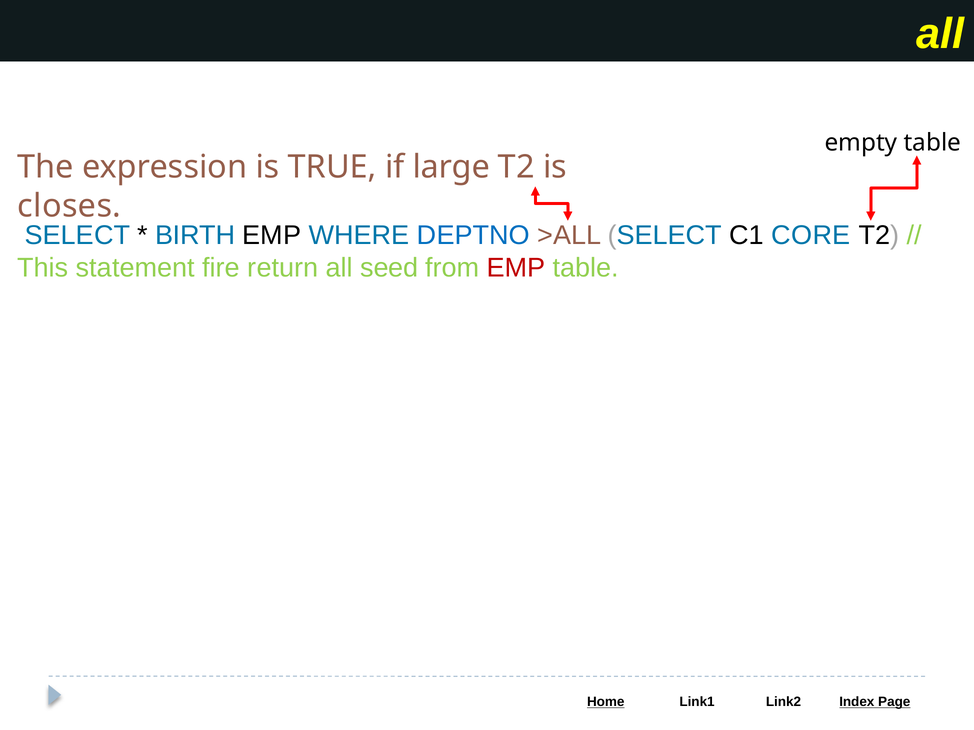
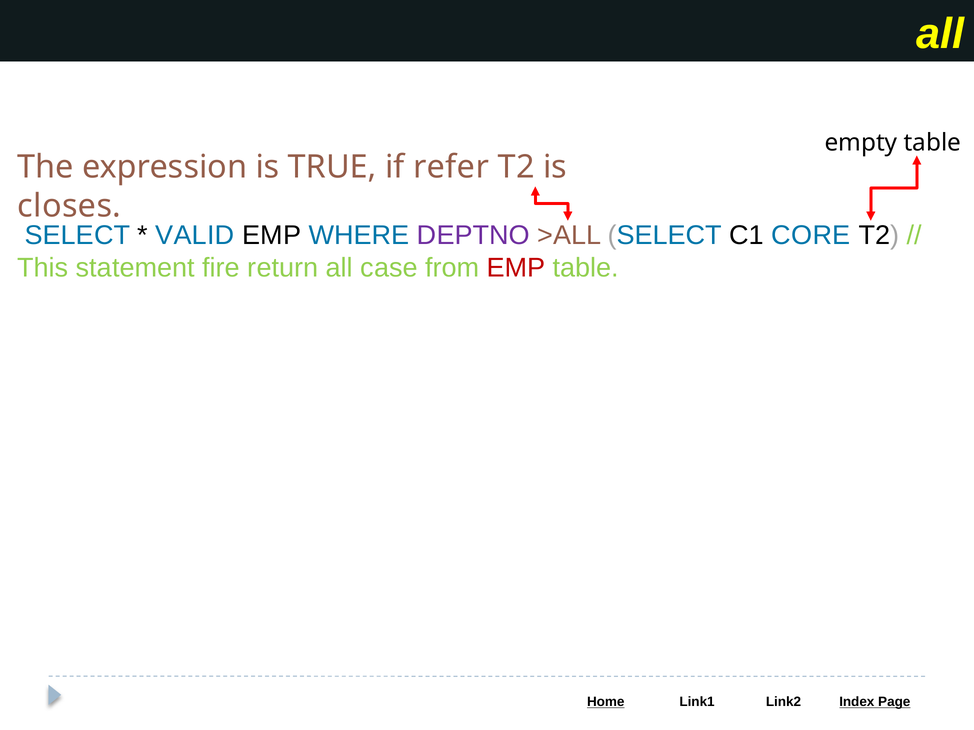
large: large -> refer
BIRTH: BIRTH -> VALID
DEPTNO colour: blue -> purple
seed: seed -> case
